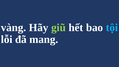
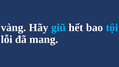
giũ colour: light green -> light blue
